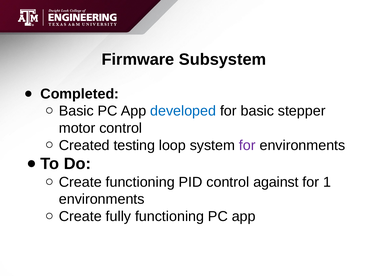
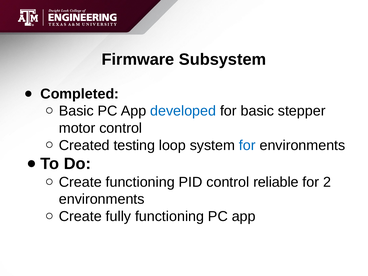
for at (247, 145) colour: purple -> blue
against: against -> reliable
1: 1 -> 2
